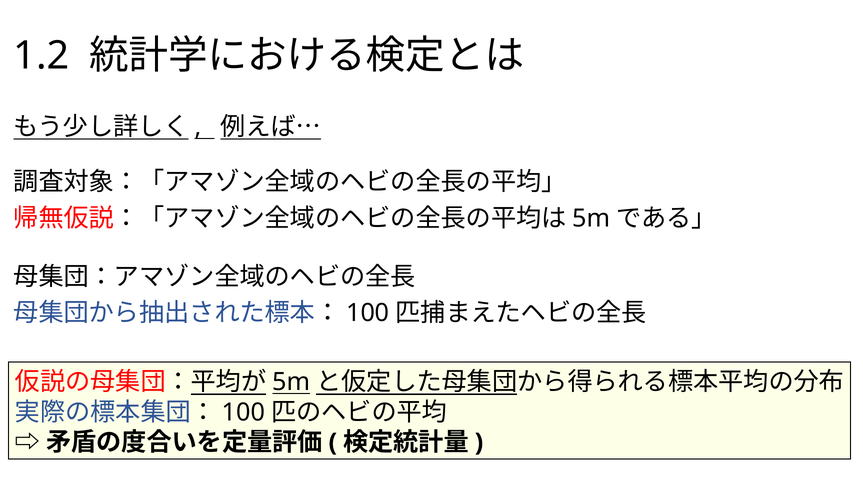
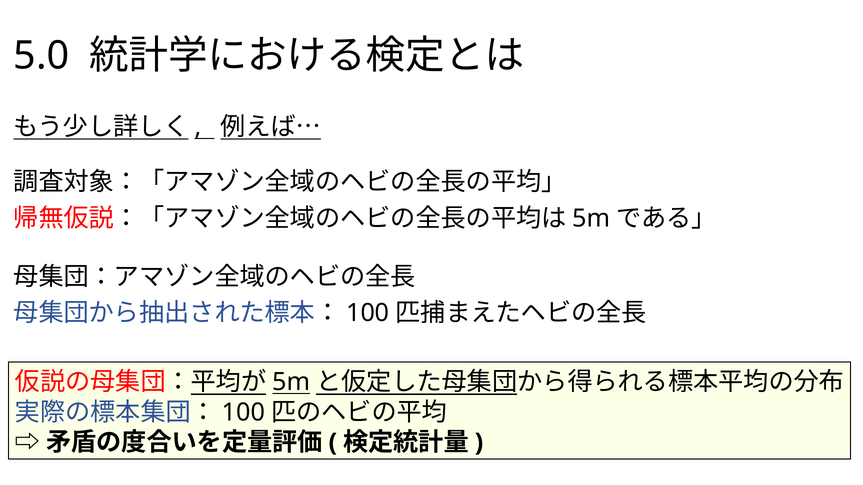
1.2: 1.2 -> 5.0
